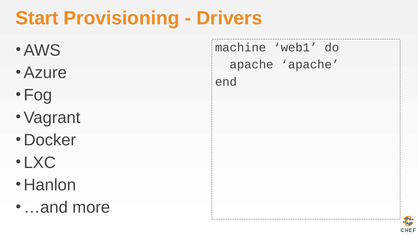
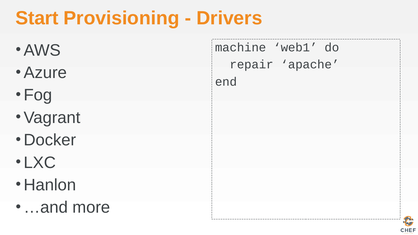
apache at (252, 65): apache -> repair
